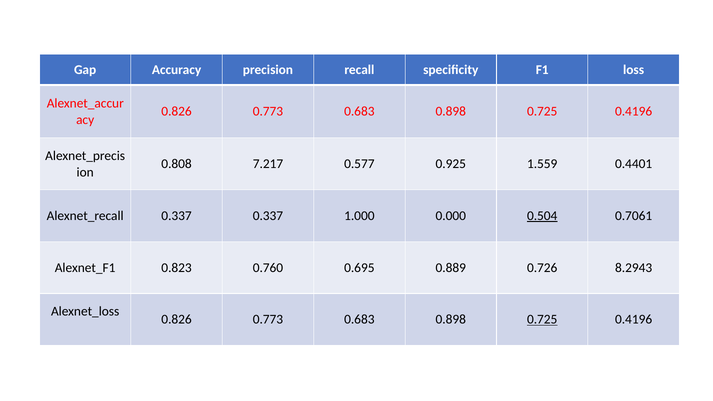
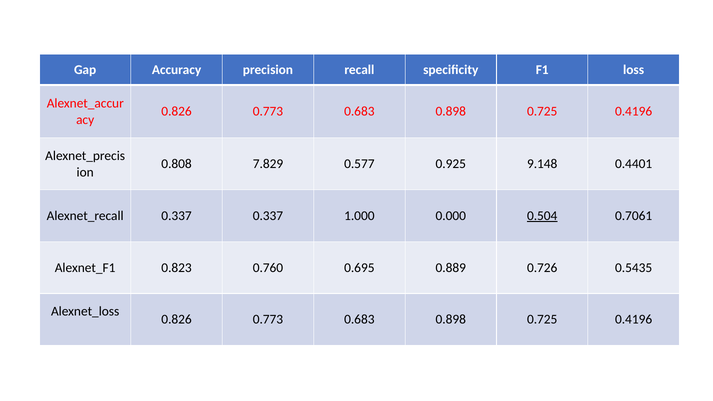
7.217: 7.217 -> 7.829
1.559: 1.559 -> 9.148
8.2943: 8.2943 -> 0.5435
0.725 at (542, 320) underline: present -> none
